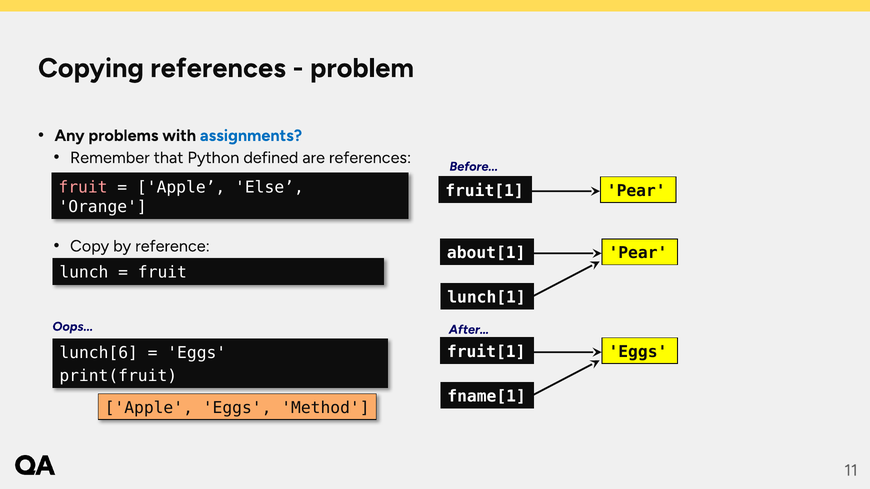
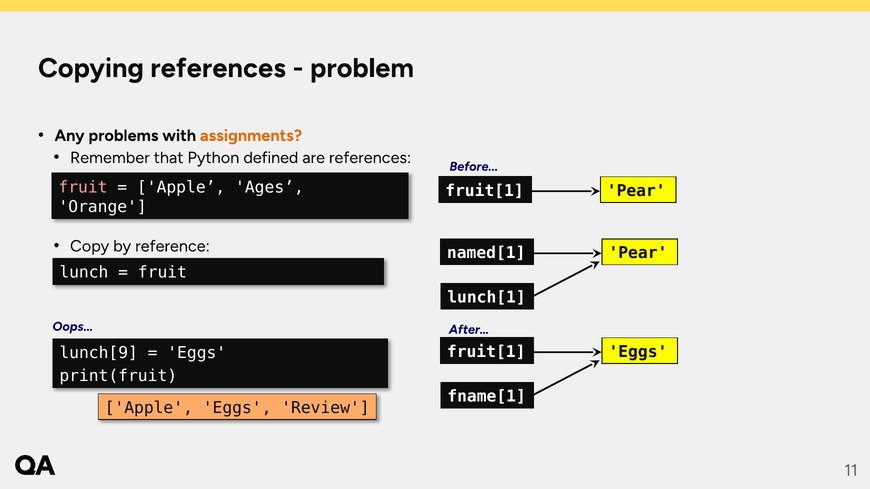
assignments colour: blue -> orange
Else: Else -> Ages
about[1: about[1 -> named[1
lunch[6: lunch[6 -> lunch[9
Method: Method -> Review
